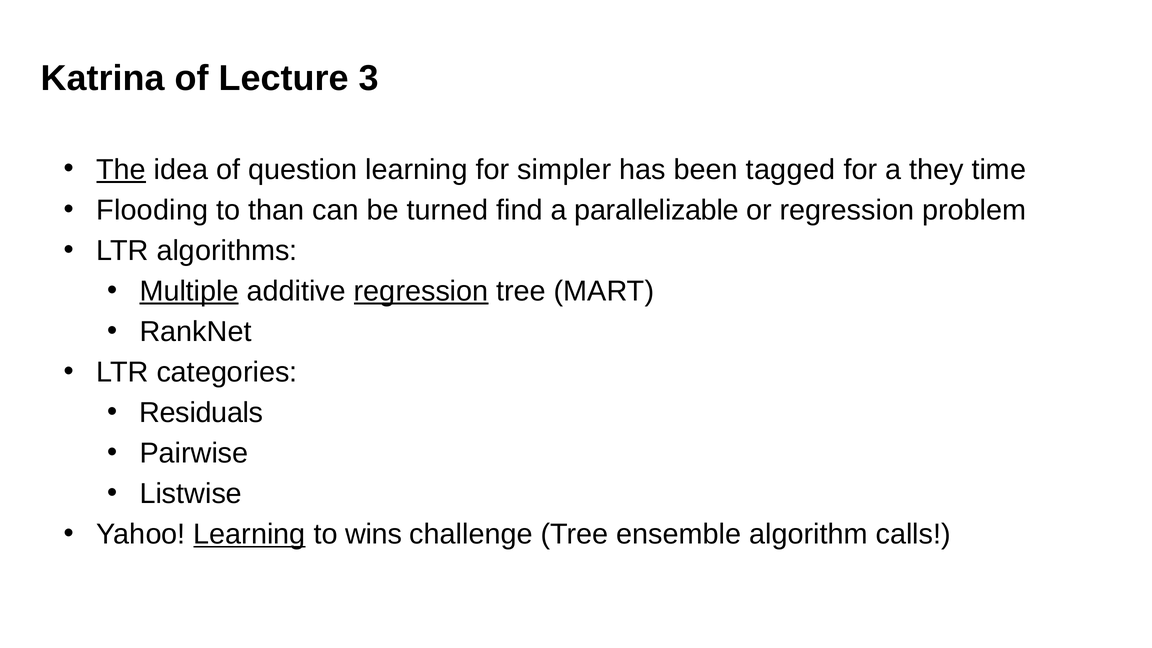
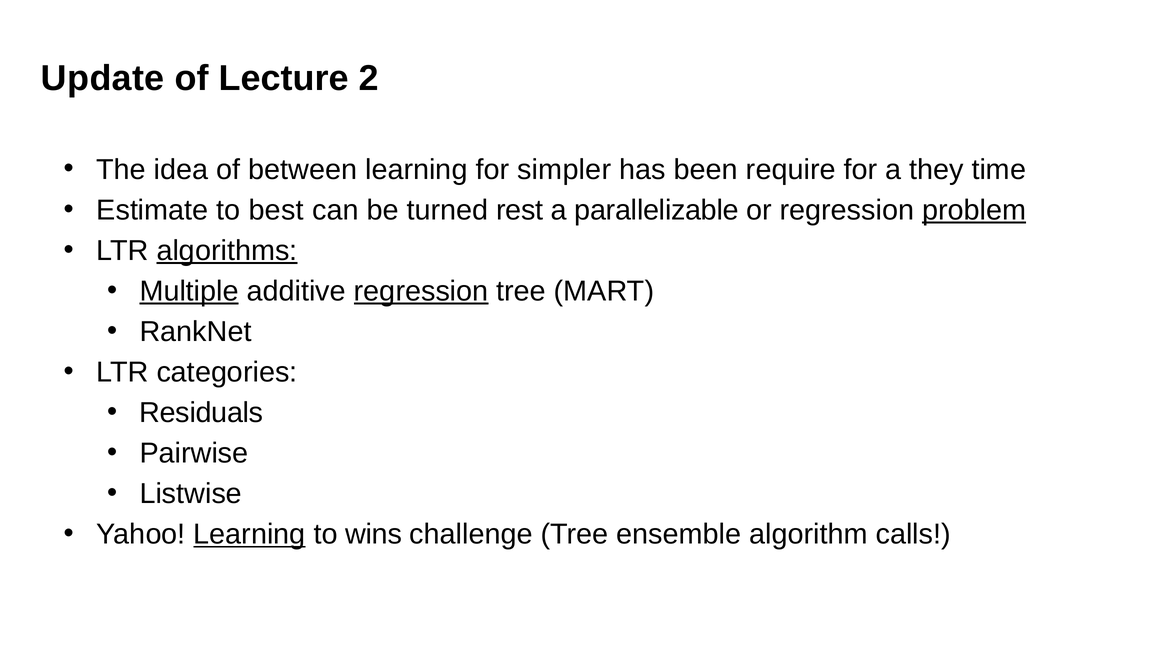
Katrina: Katrina -> Update
3: 3 -> 2
The underline: present -> none
question: question -> between
tagged: tagged -> require
Flooding: Flooding -> Estimate
than: than -> best
find: find -> rest
problem underline: none -> present
algorithms underline: none -> present
